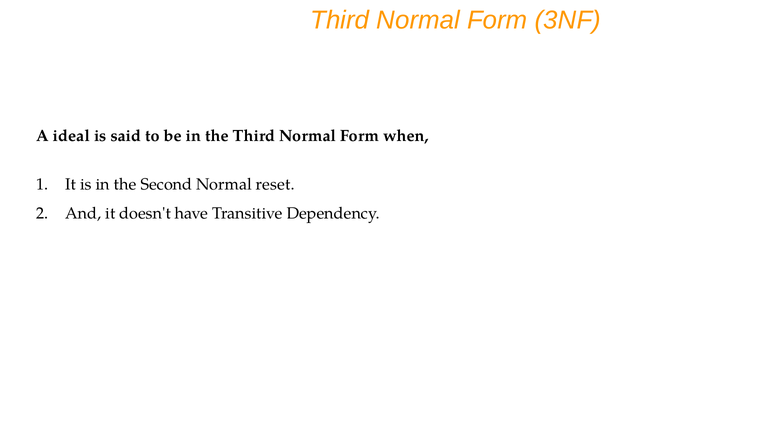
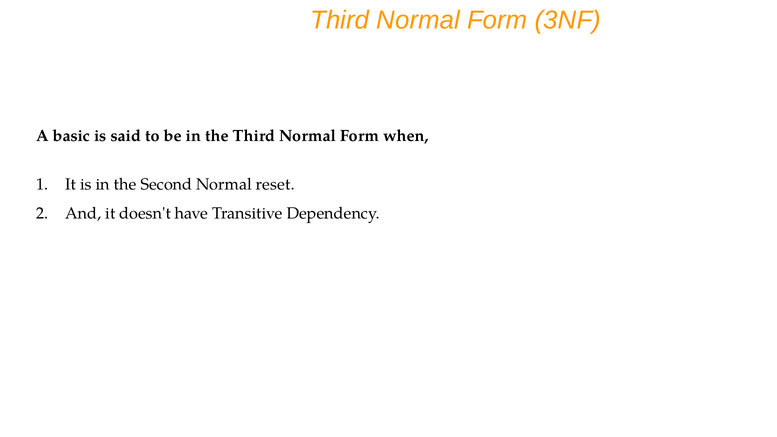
ideal: ideal -> basic
